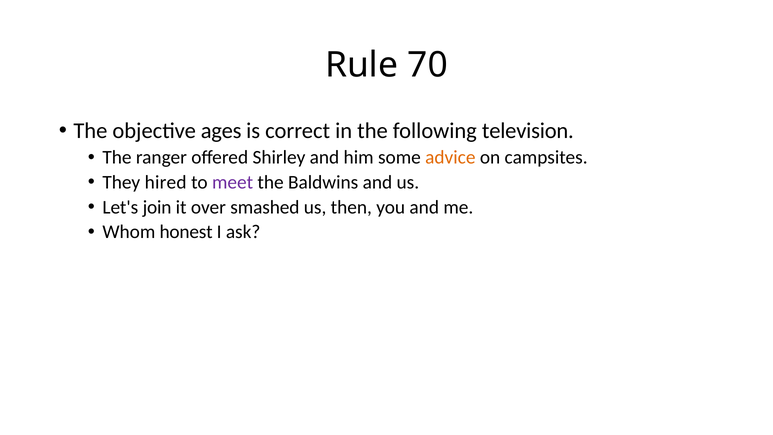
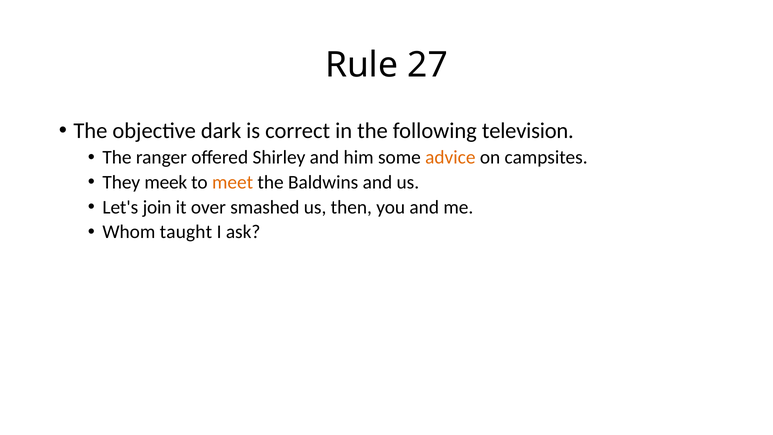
70: 70 -> 27
ages: ages -> dark
hired: hired -> meek
meet colour: purple -> orange
honest: honest -> taught
